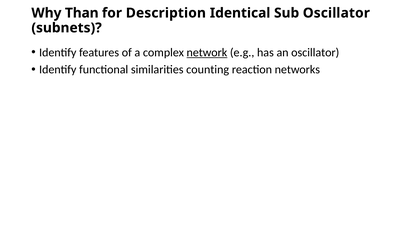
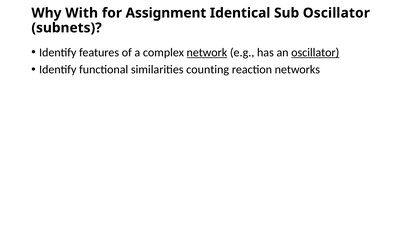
Than: Than -> With
Description: Description -> Assignment
oscillator at (315, 52) underline: none -> present
